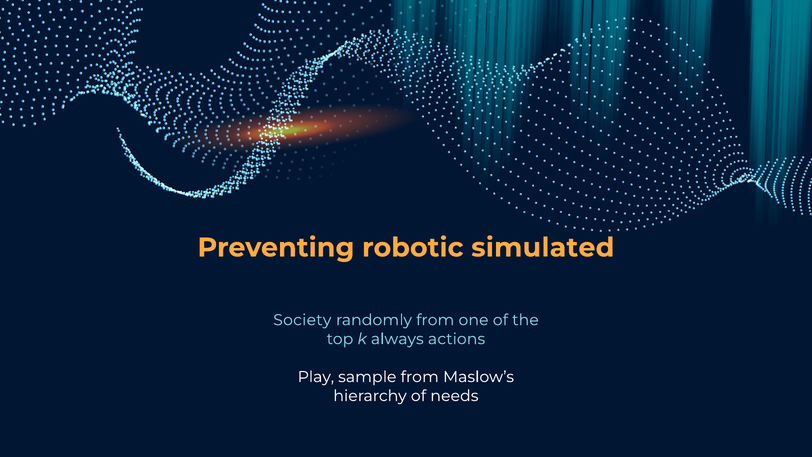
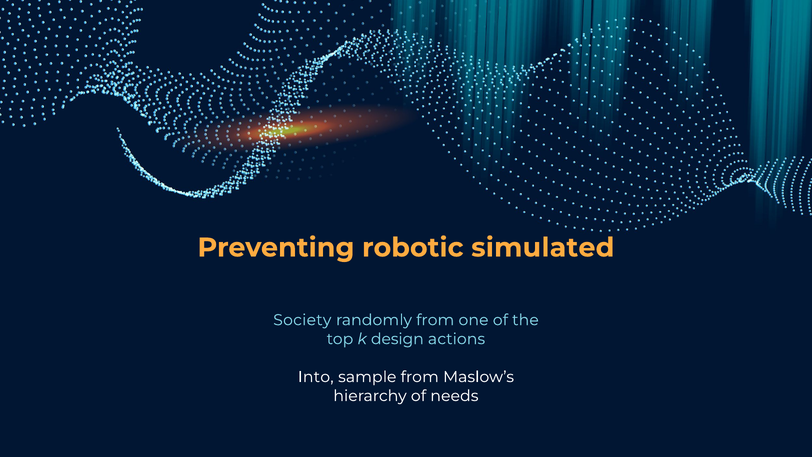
always: always -> design
Play: Play -> Into
